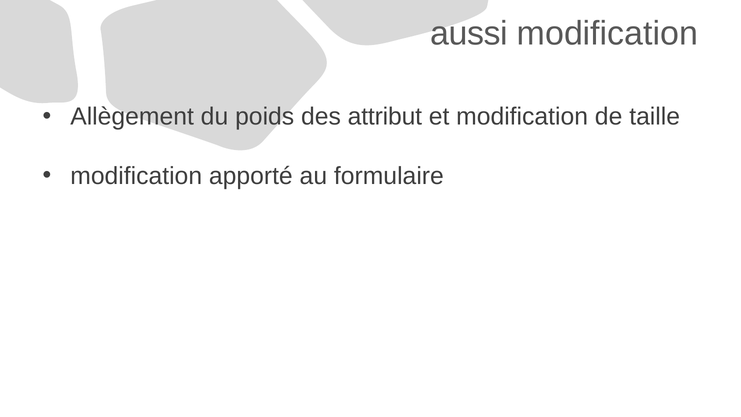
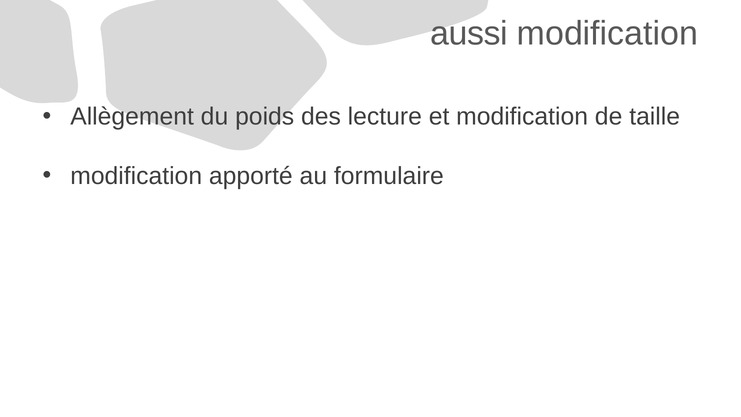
attribut: attribut -> lecture
